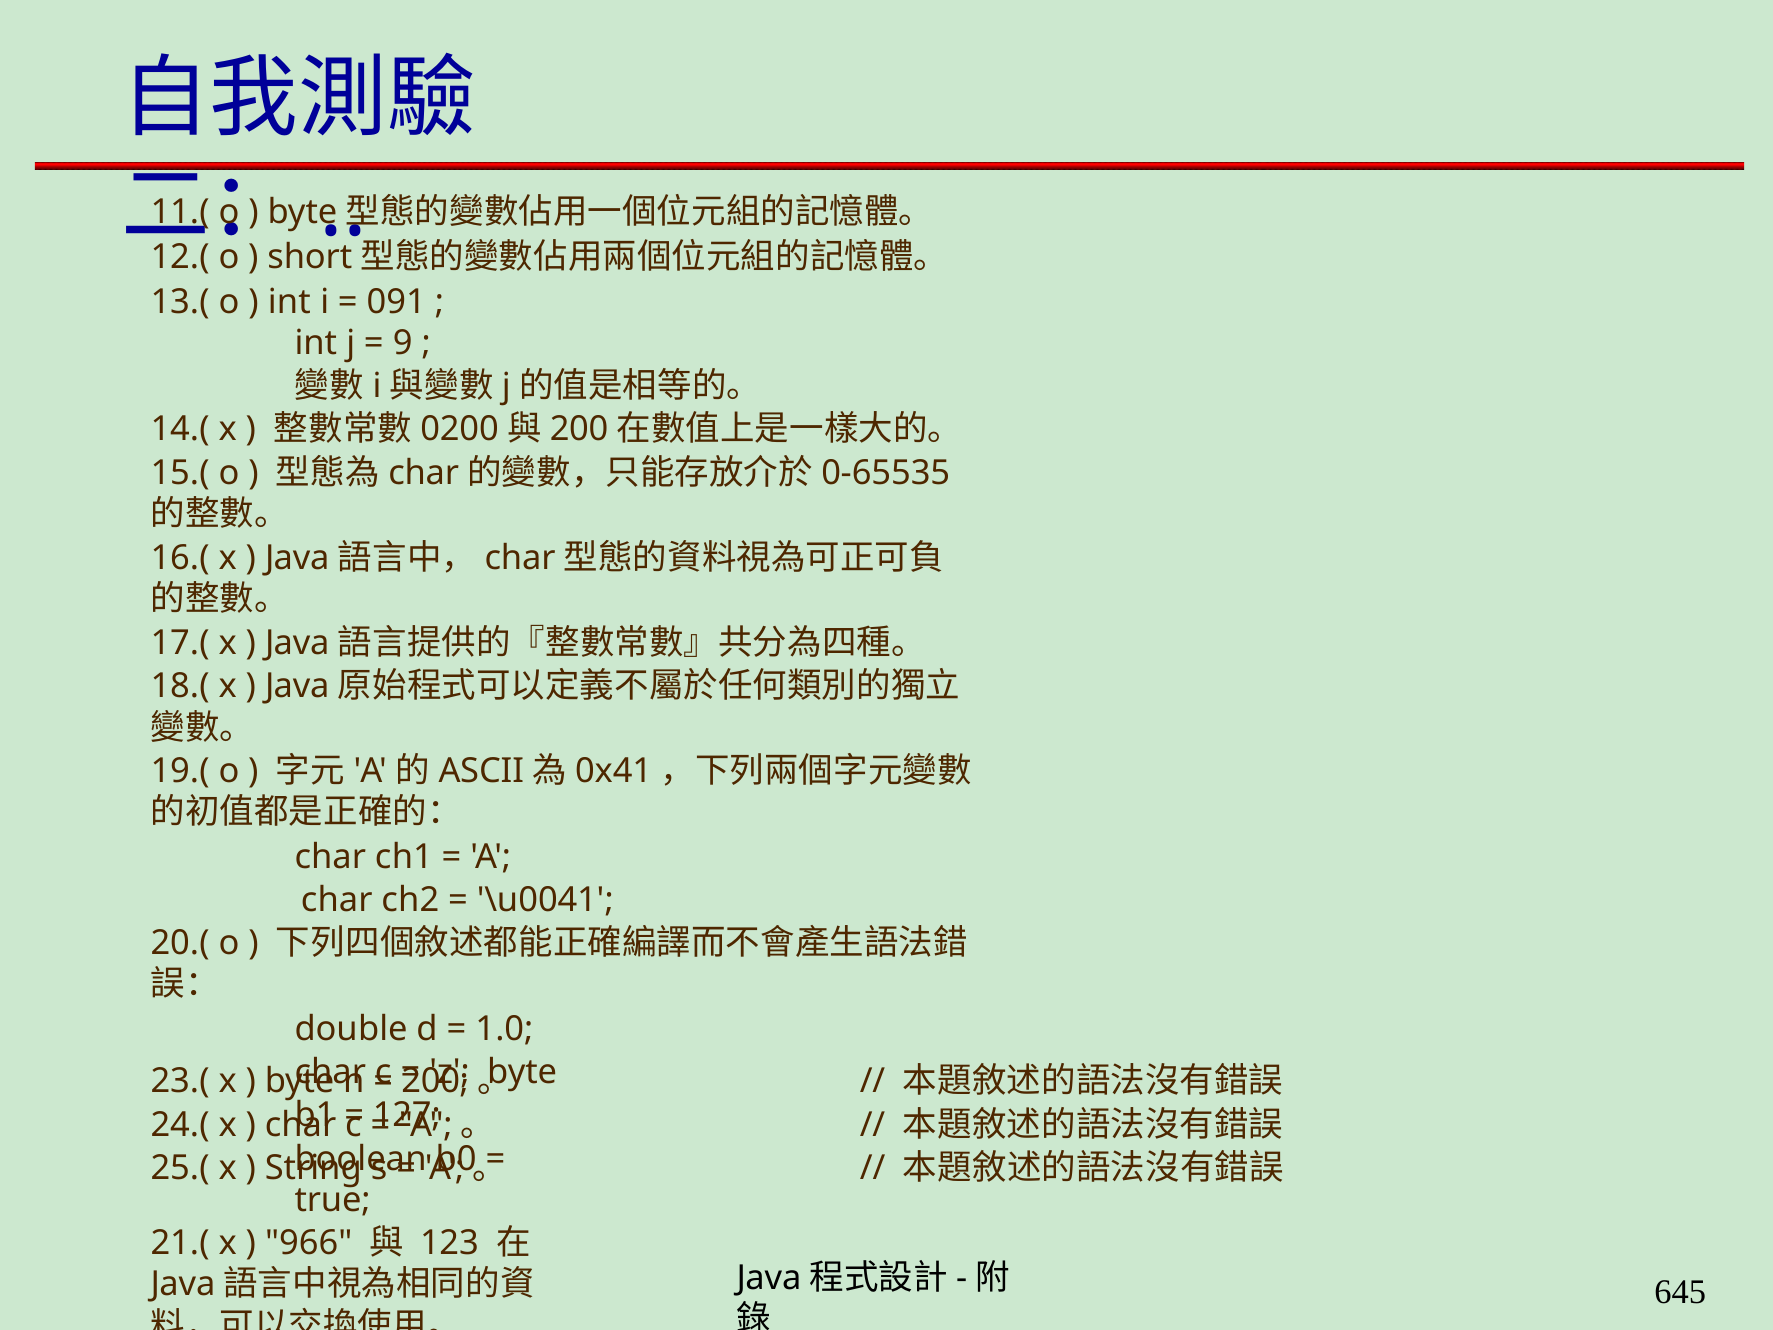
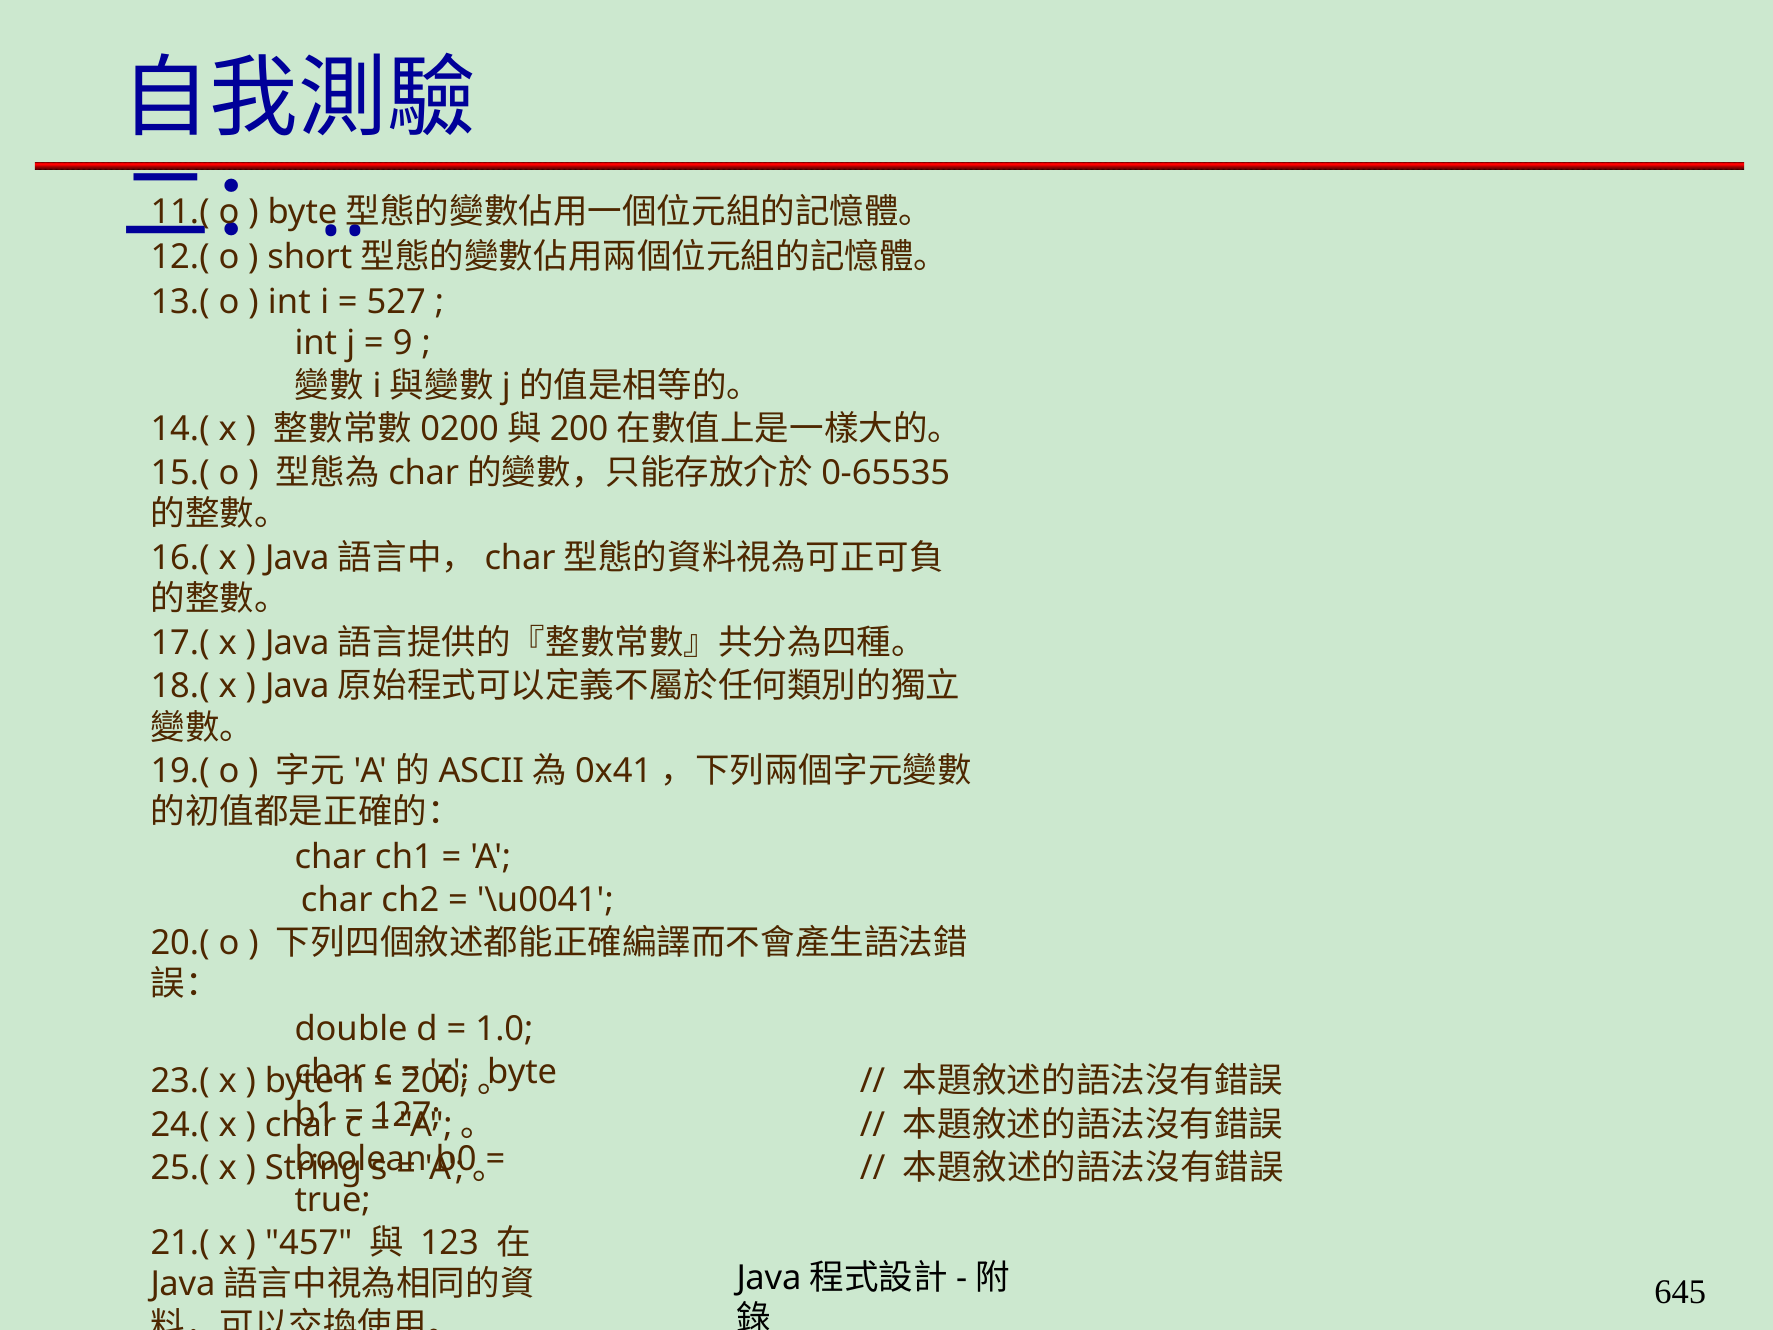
091: 091 -> 527
966: 966 -> 457
